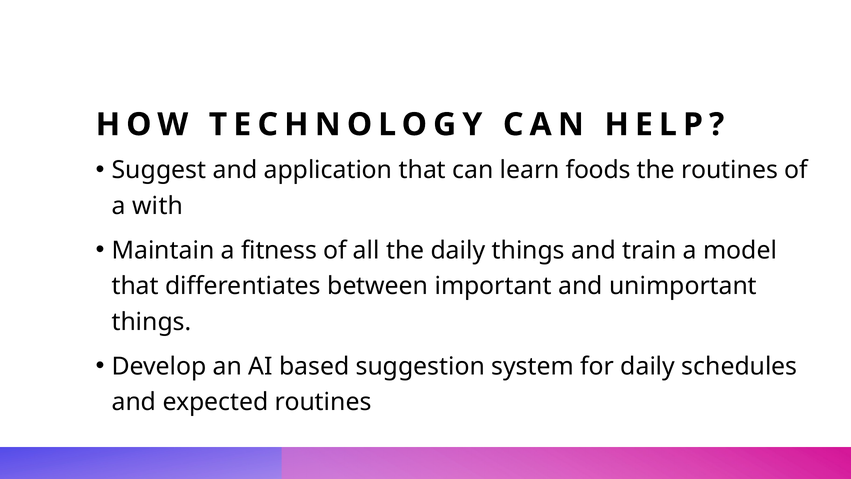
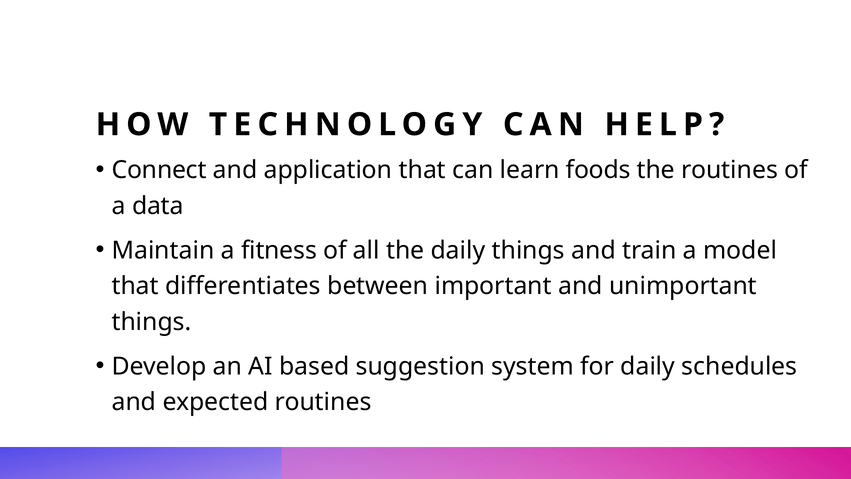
Suggest: Suggest -> Connect
with: with -> data
